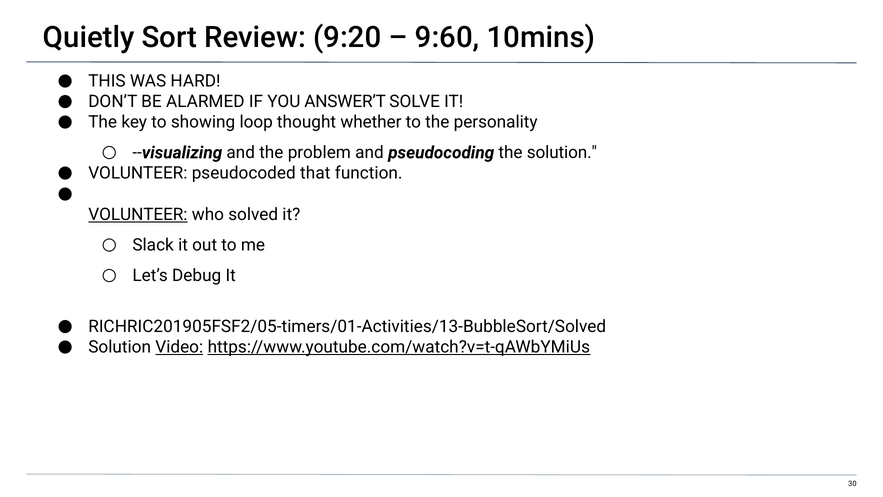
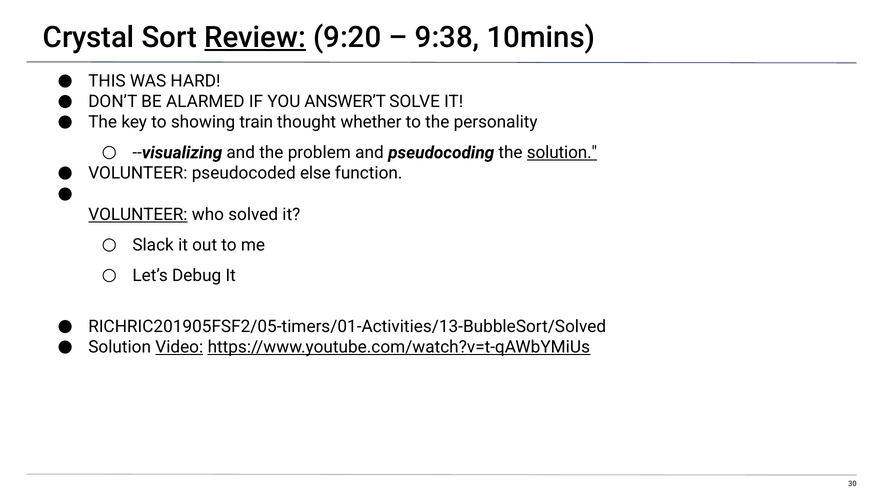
Quietly: Quietly -> Crystal
Review underline: none -> present
9:60: 9:60 -> 9:38
loop: loop -> train
solution at (562, 153) underline: none -> present
that: that -> else
